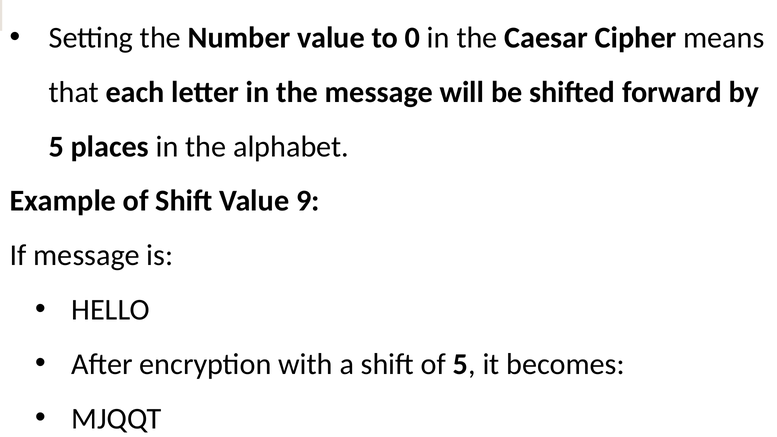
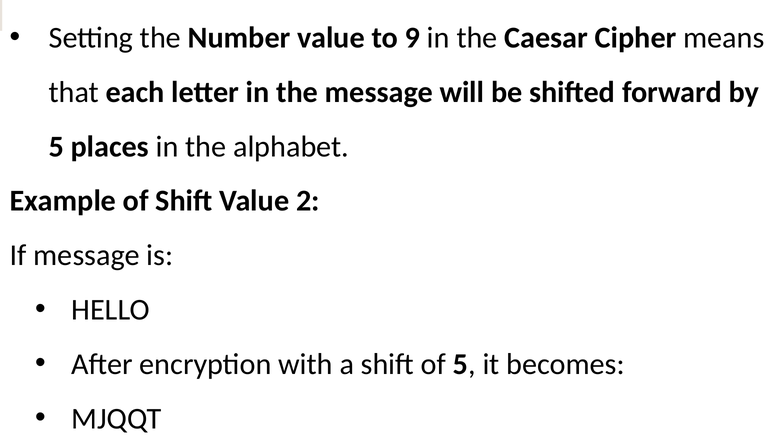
0: 0 -> 9
9: 9 -> 2
